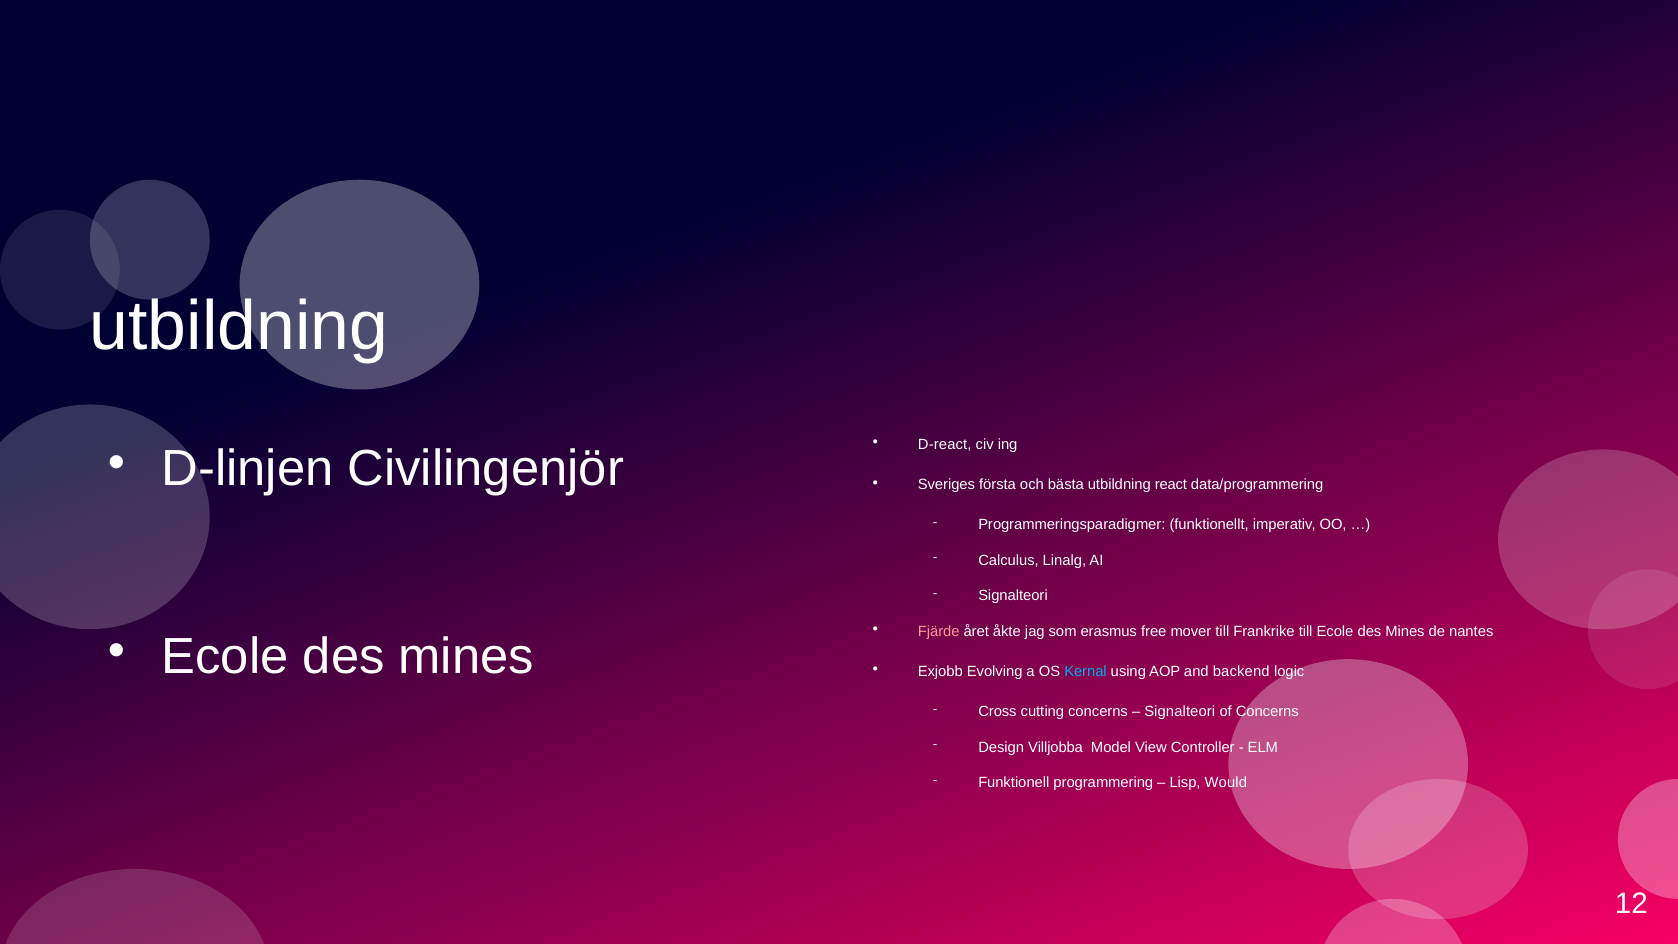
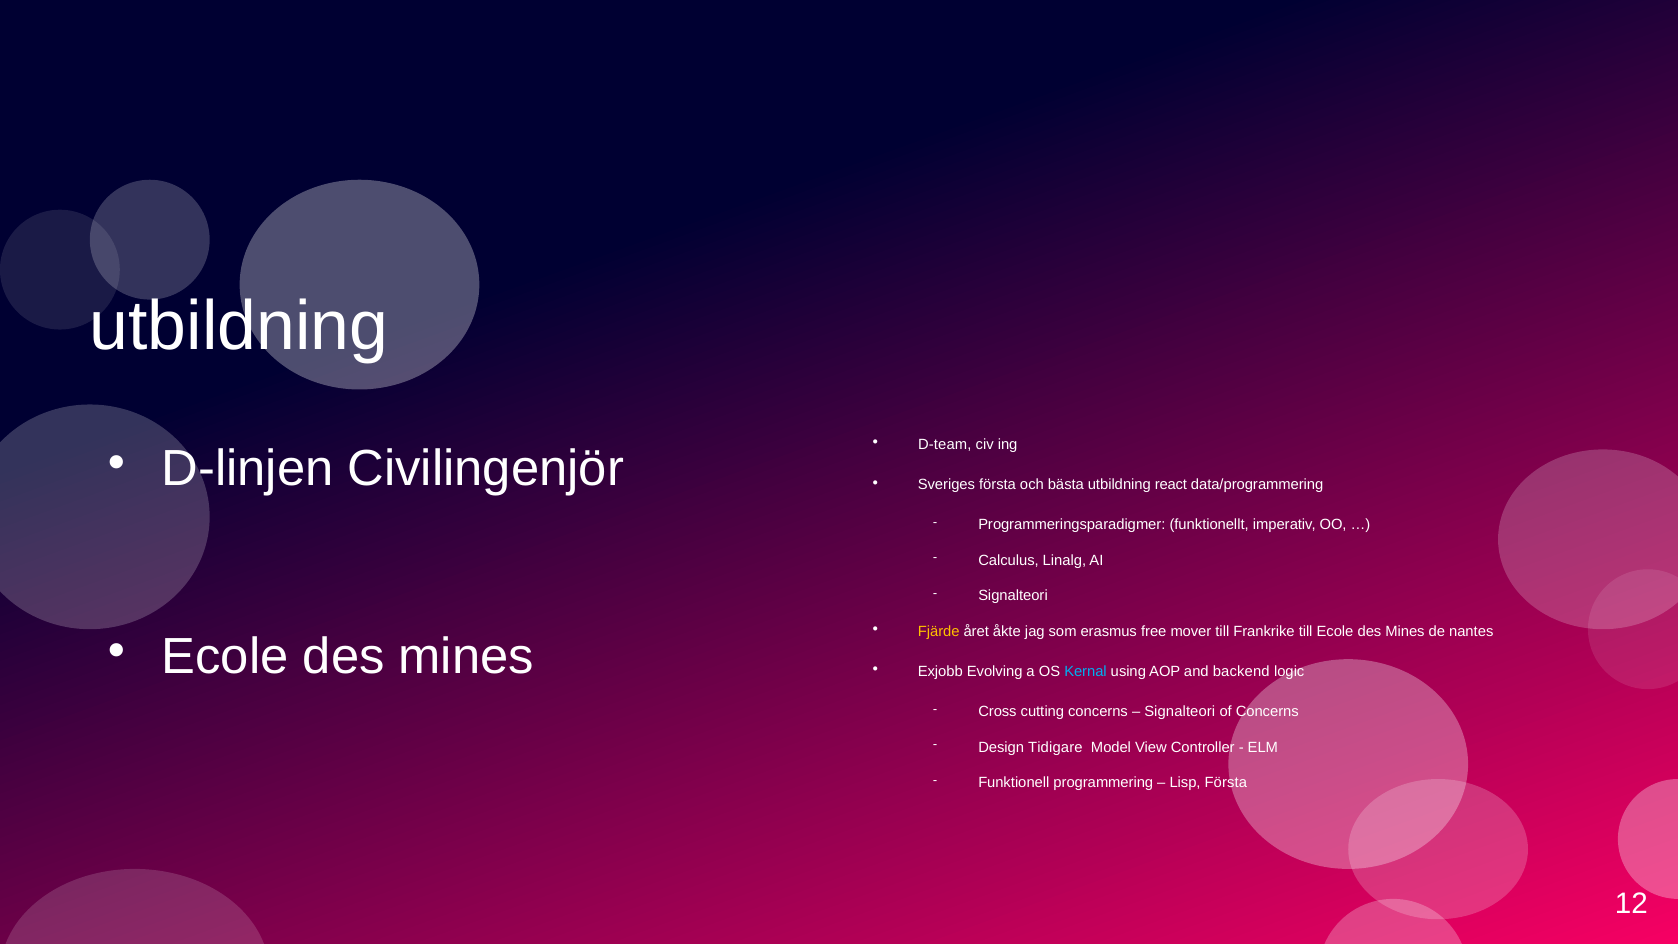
D-react: D-react -> D-team
Fjärde colour: pink -> yellow
Villjobba: Villjobba -> Tidigare
Lisp Would: Would -> Första
